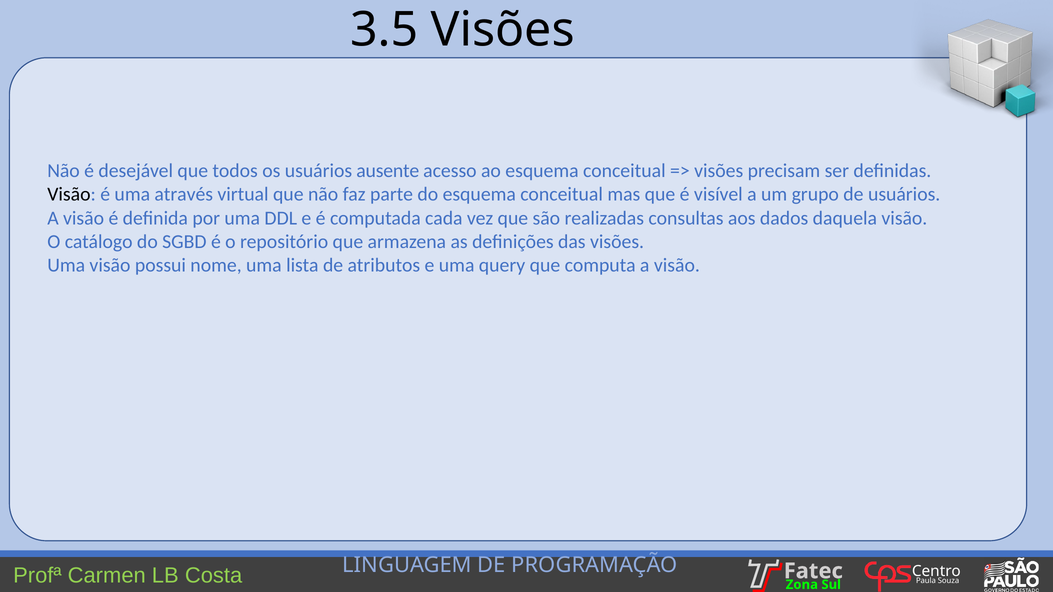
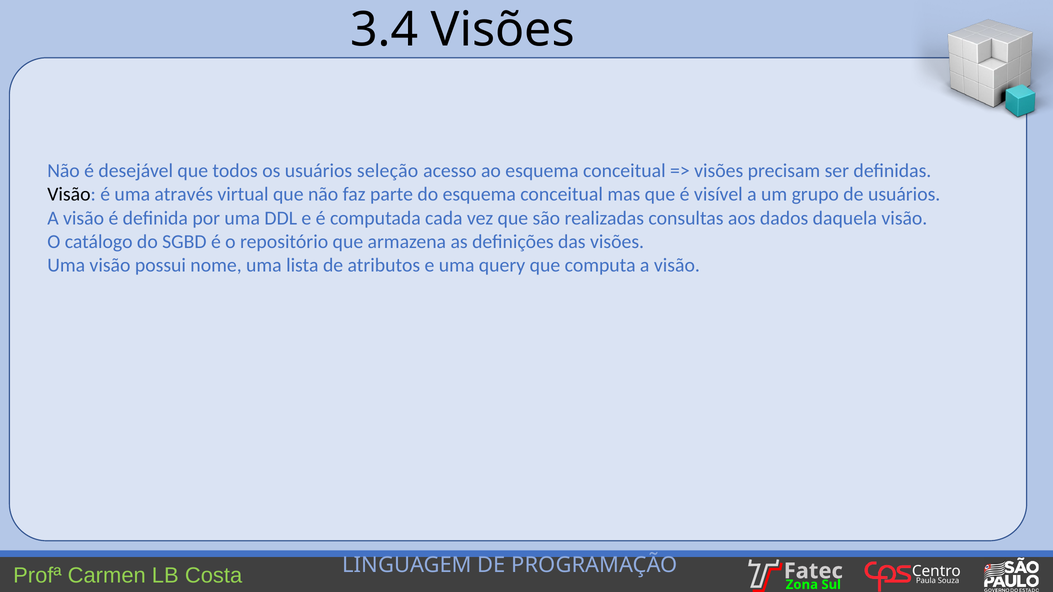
3.5: 3.5 -> 3.4
ausente: ausente -> seleção
